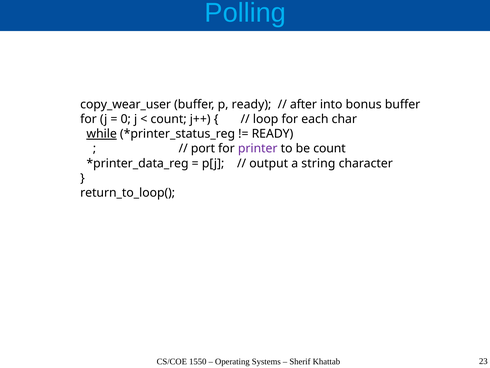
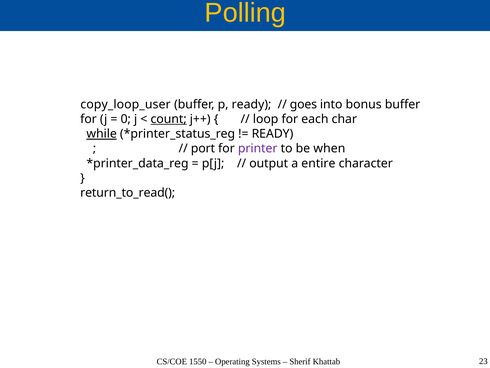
Polling colour: light blue -> yellow
copy_wear_user: copy_wear_user -> copy_loop_user
after: after -> goes
count at (169, 119) underline: none -> present
be count: count -> when
string: string -> entire
return_to_loop(: return_to_loop( -> return_to_read(
